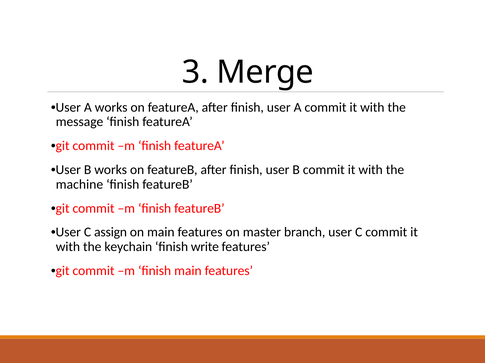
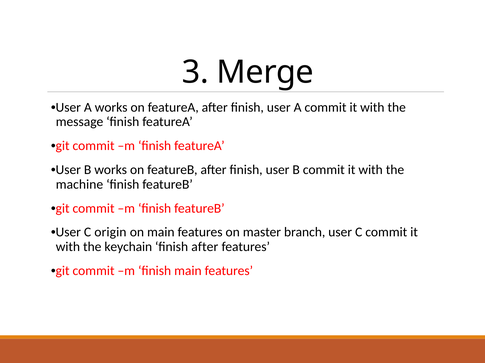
assign: assign -> origin
finish write: write -> after
